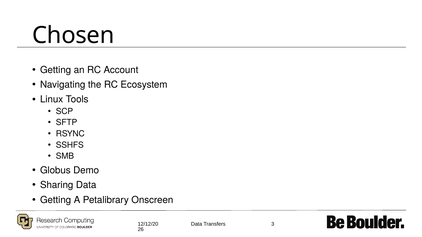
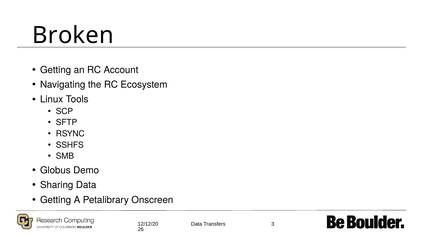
Chosen: Chosen -> Broken
